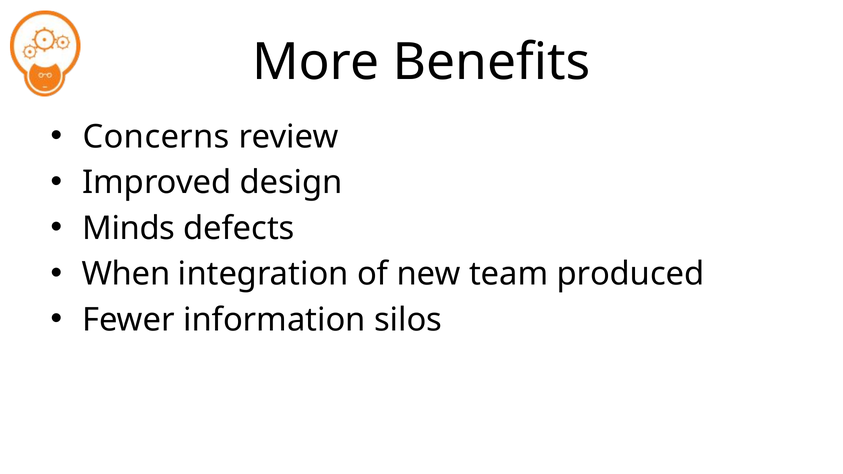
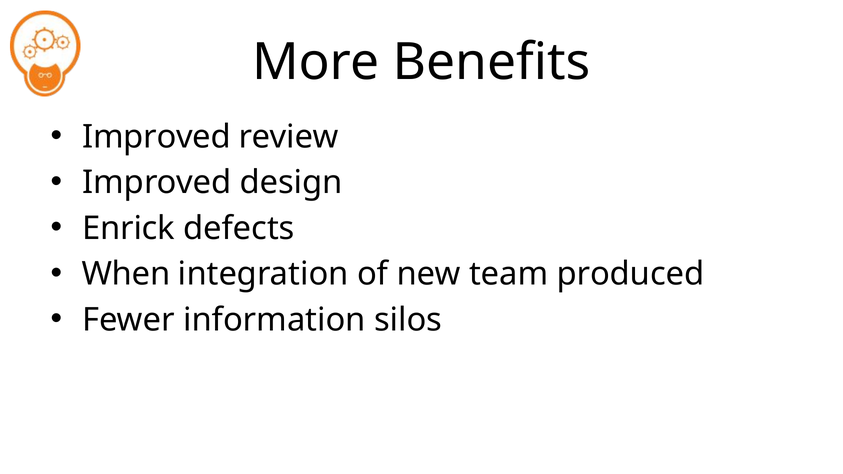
Concerns at (156, 137): Concerns -> Improved
Minds: Minds -> Enrick
